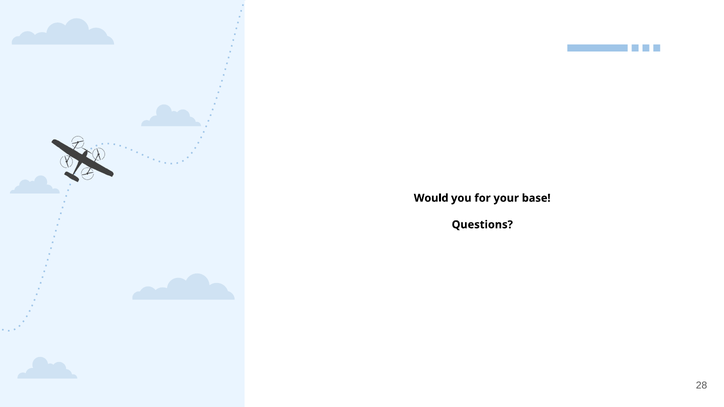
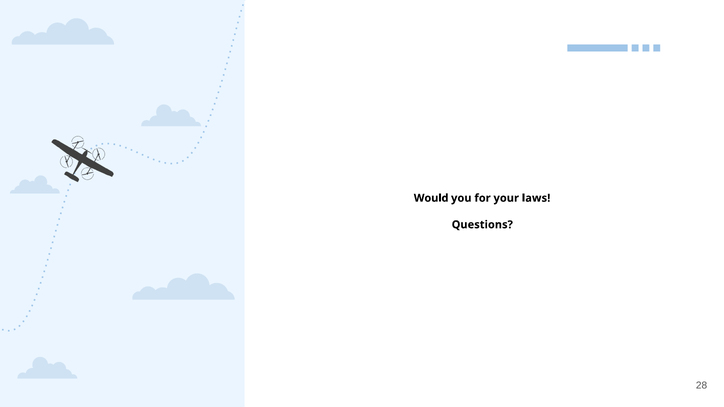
base: base -> laws
